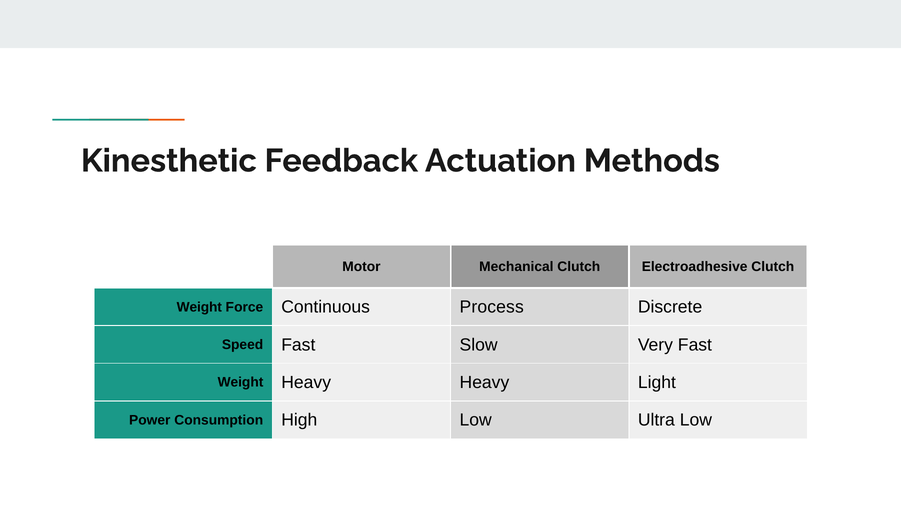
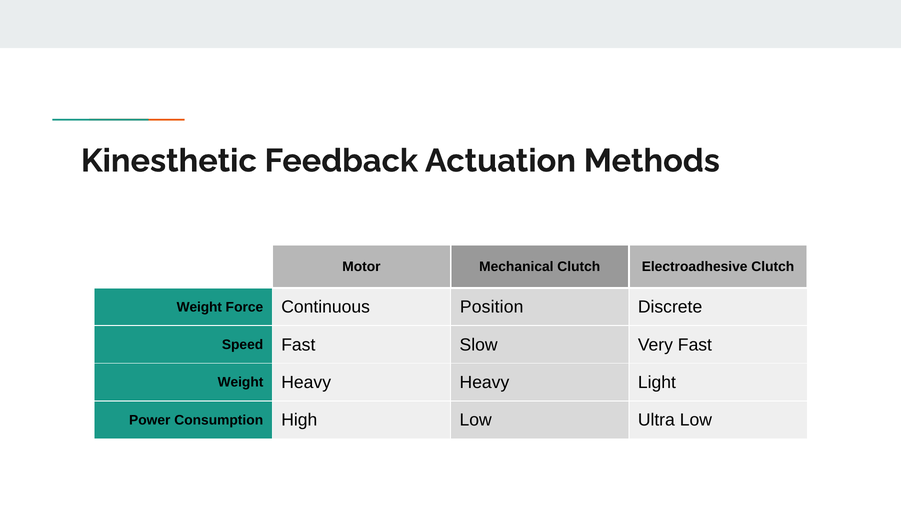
Process: Process -> Position
